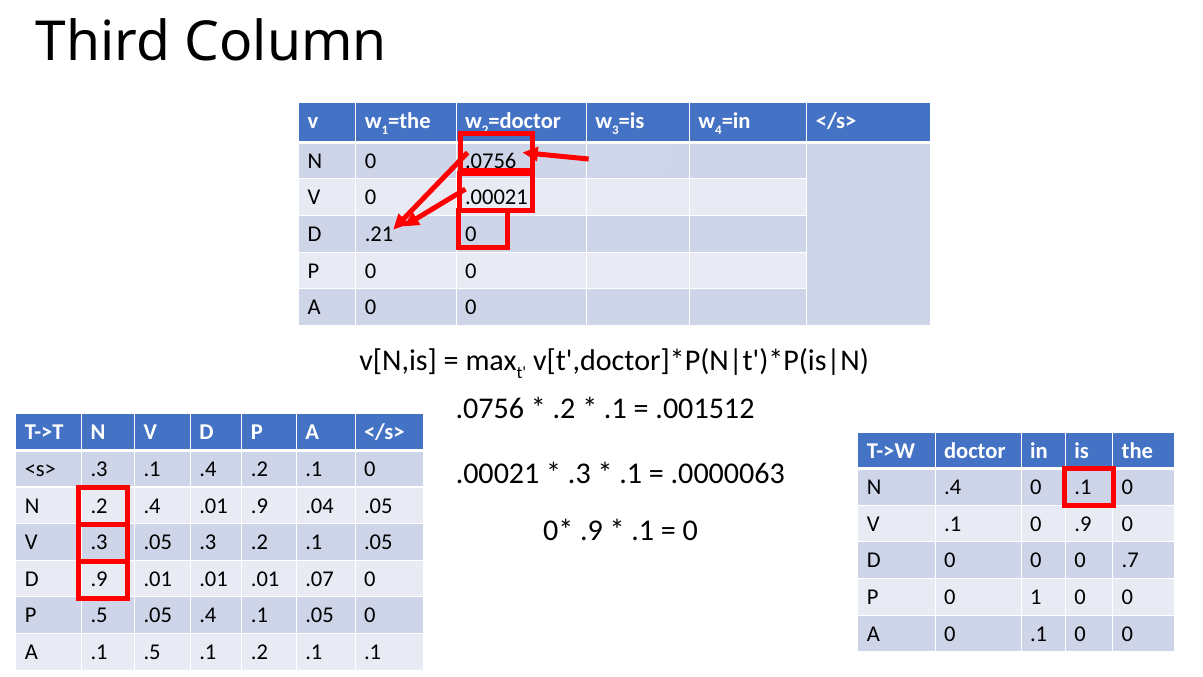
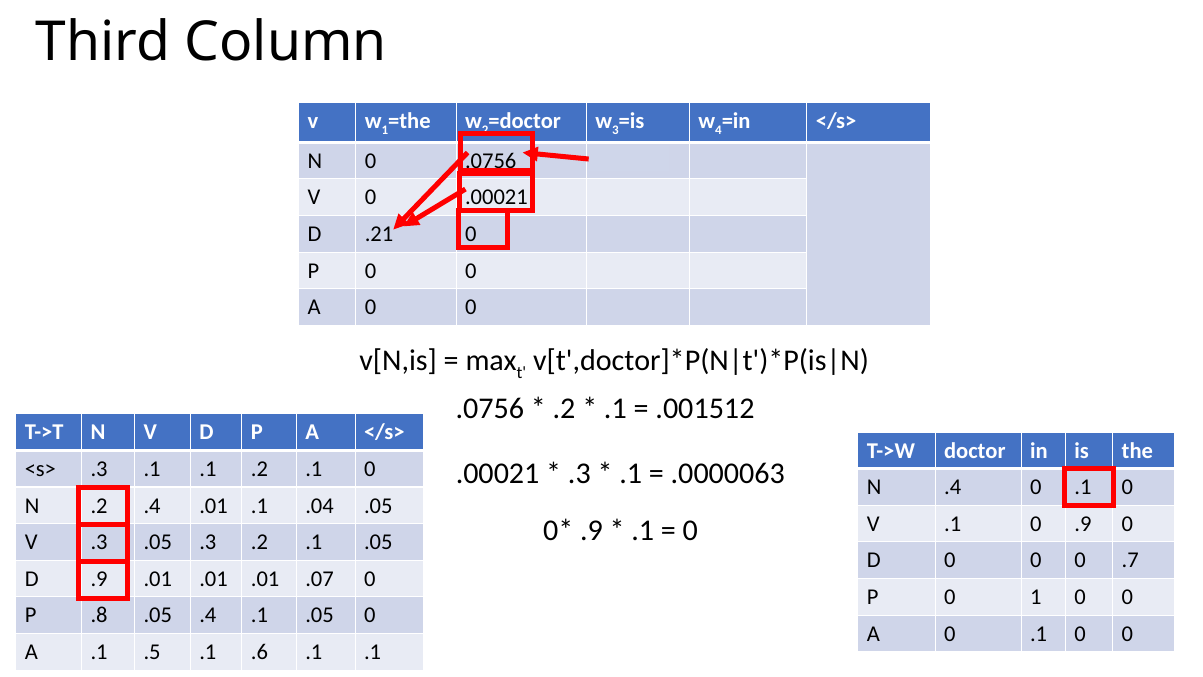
.3 .1 .4: .4 -> .1
.01 .9: .9 -> .1
P .5: .5 -> .8
.1 .2: .2 -> .6
